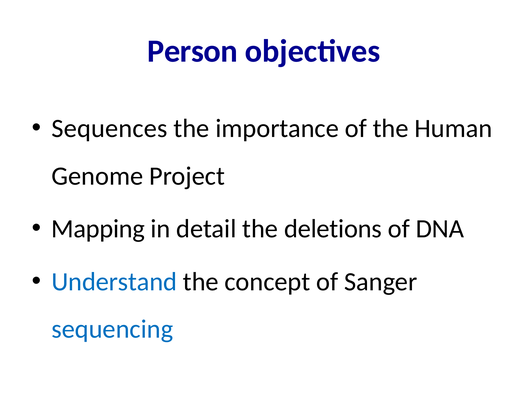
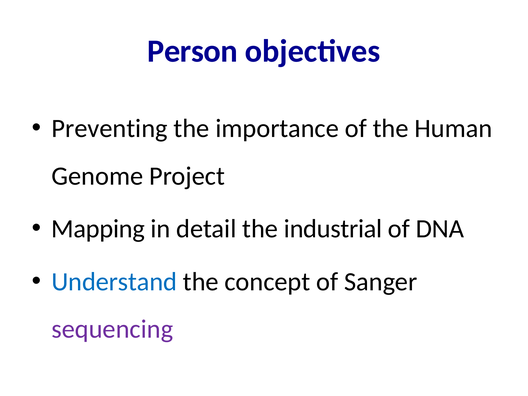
Sequences: Sequences -> Preventing
deletions: deletions -> industrial
sequencing colour: blue -> purple
